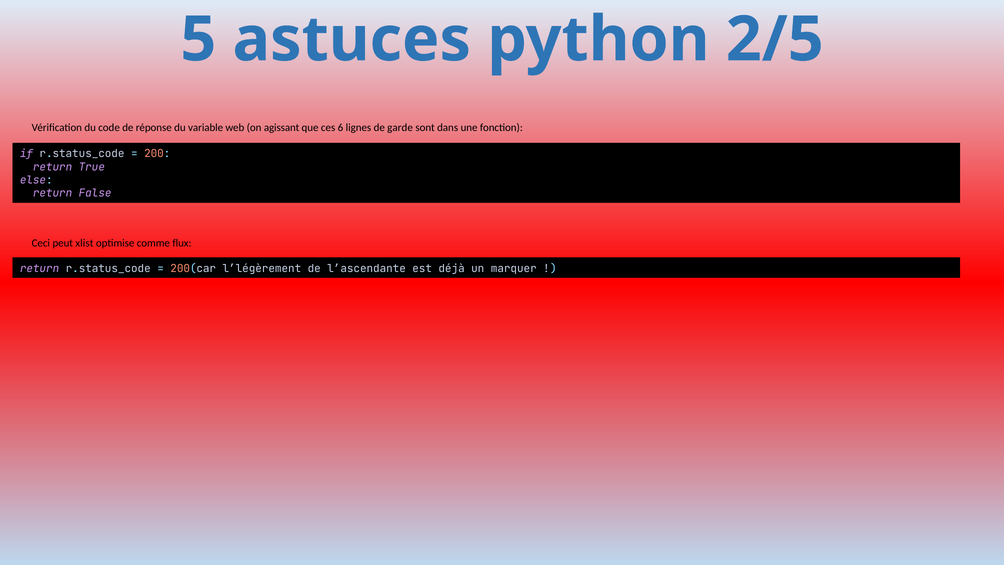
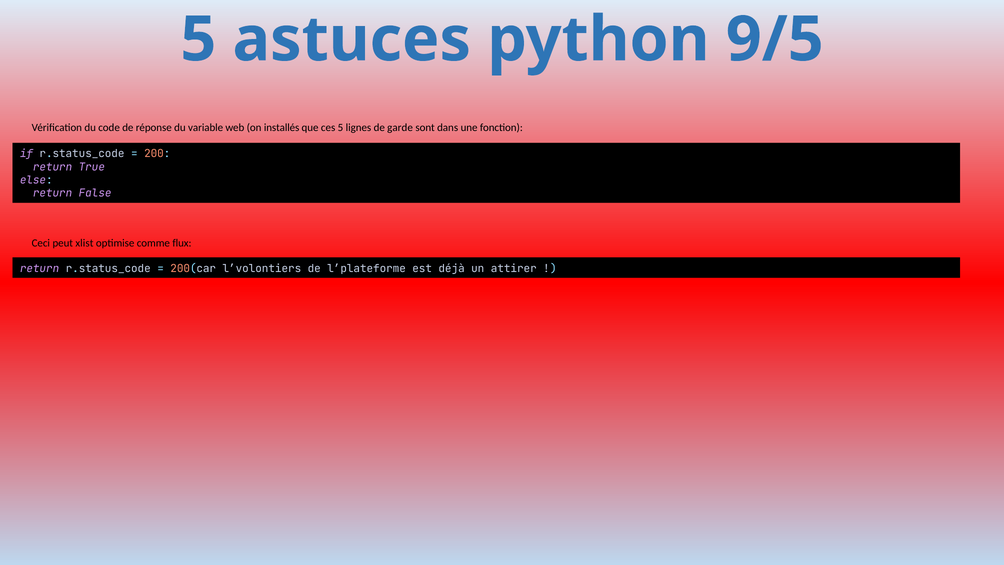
2/5: 2/5 -> 9/5
agissant: agissant -> installés
ces 6: 6 -> 5
l’légèrement: l’légèrement -> l’volontiers
l’ascendante: l’ascendante -> l’plateforme
marquer: marquer -> attirer
